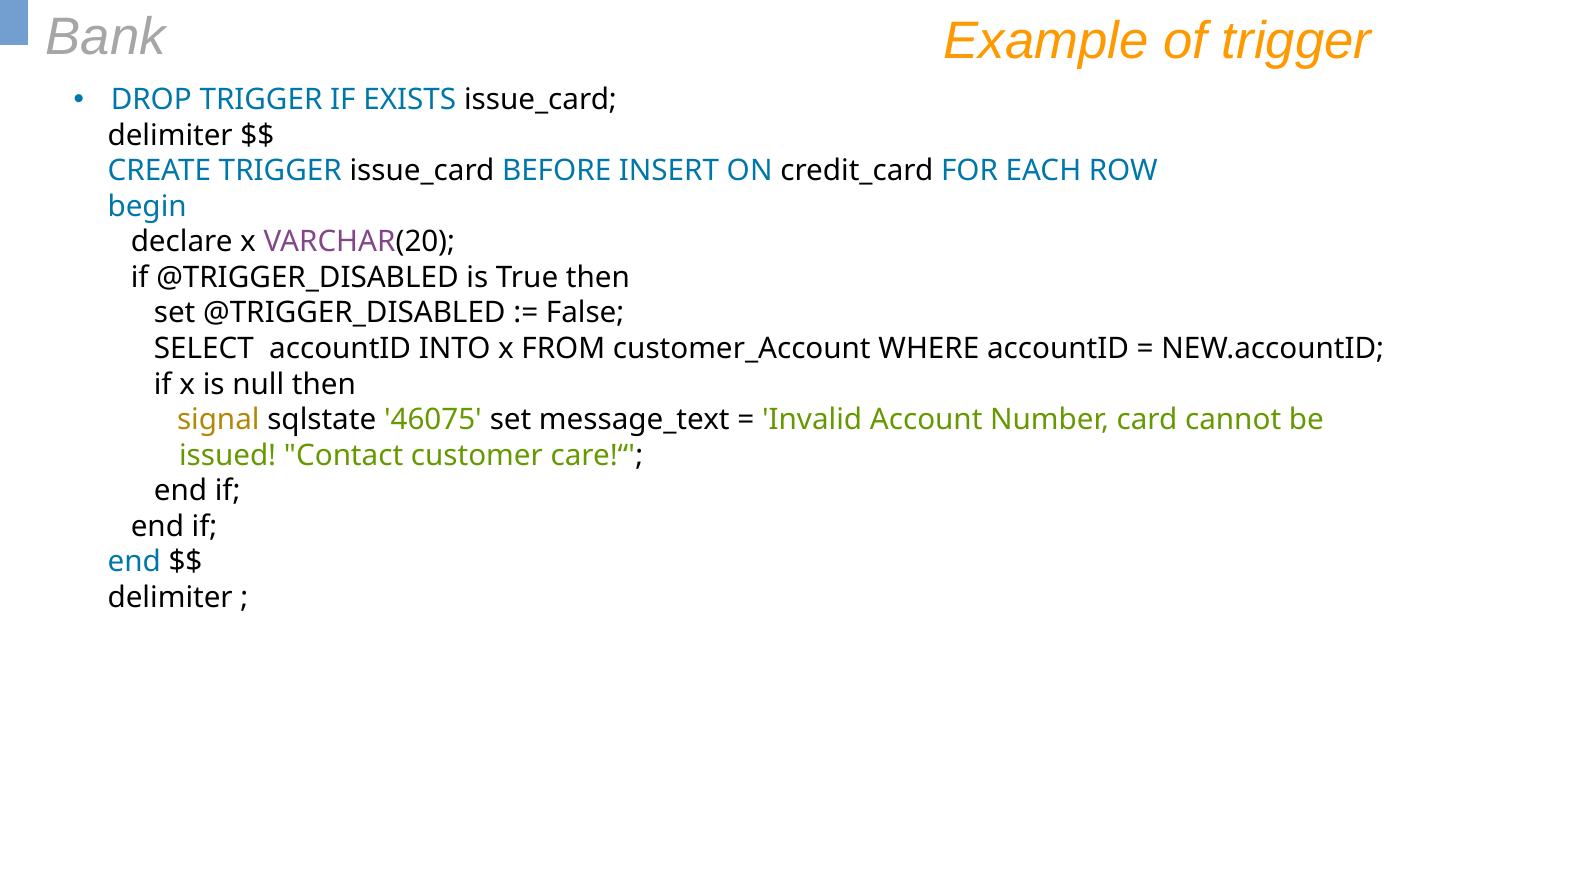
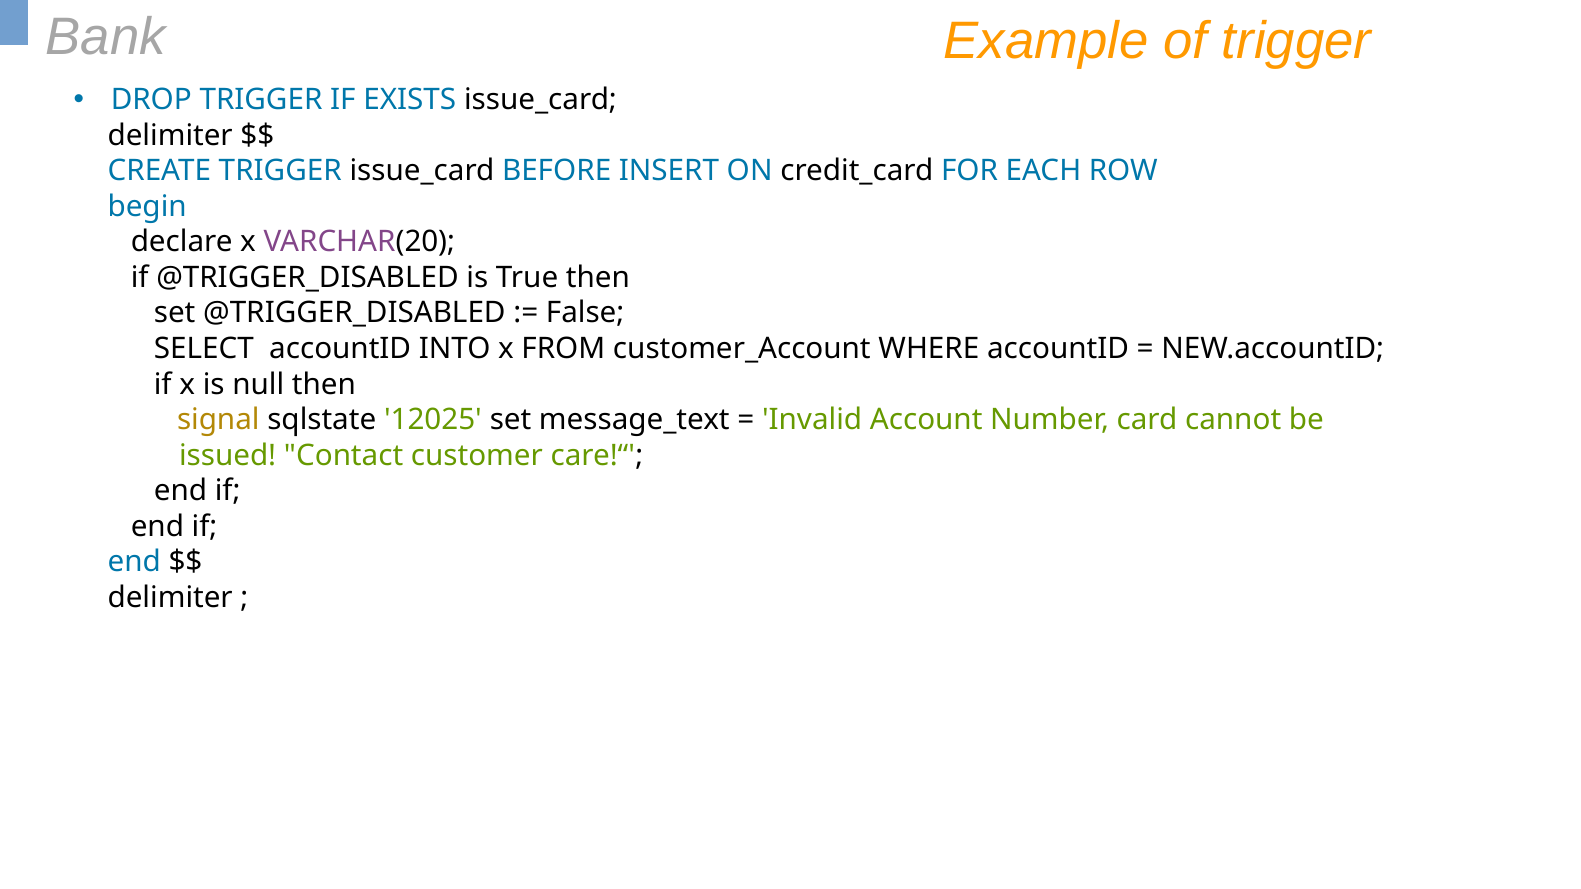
46075: 46075 -> 12025
